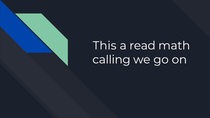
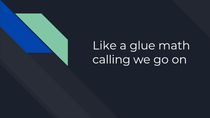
This: This -> Like
read: read -> glue
